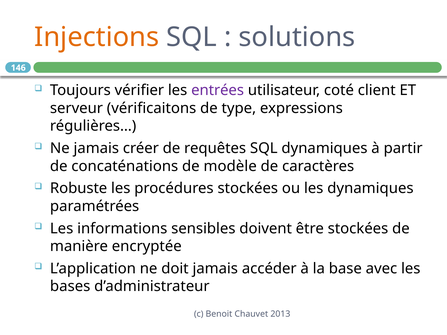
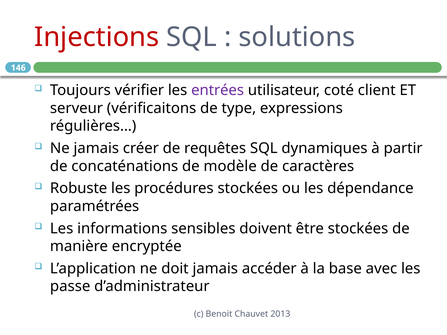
Injections colour: orange -> red
les dynamiques: dynamiques -> dépendance
bases: bases -> passe
